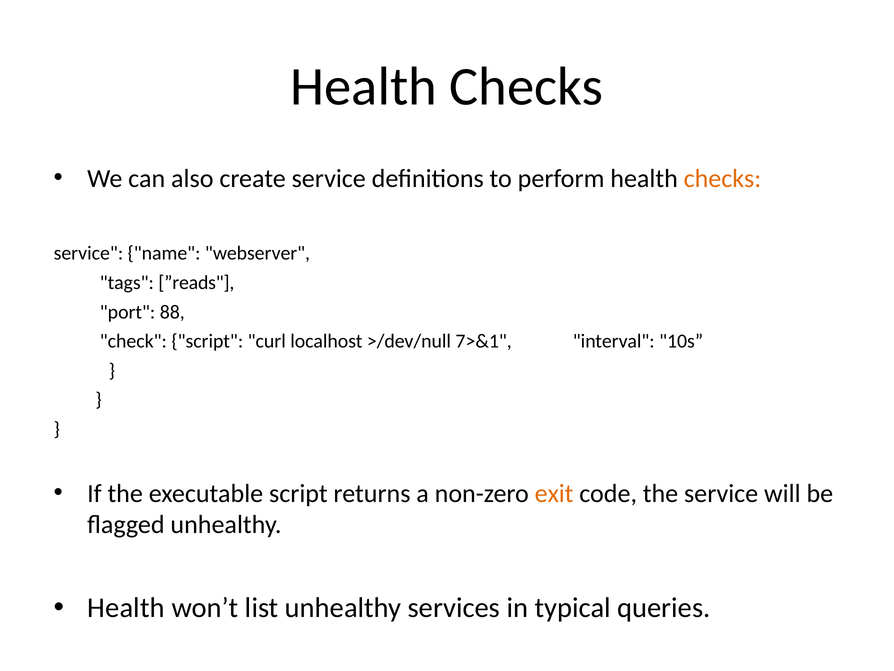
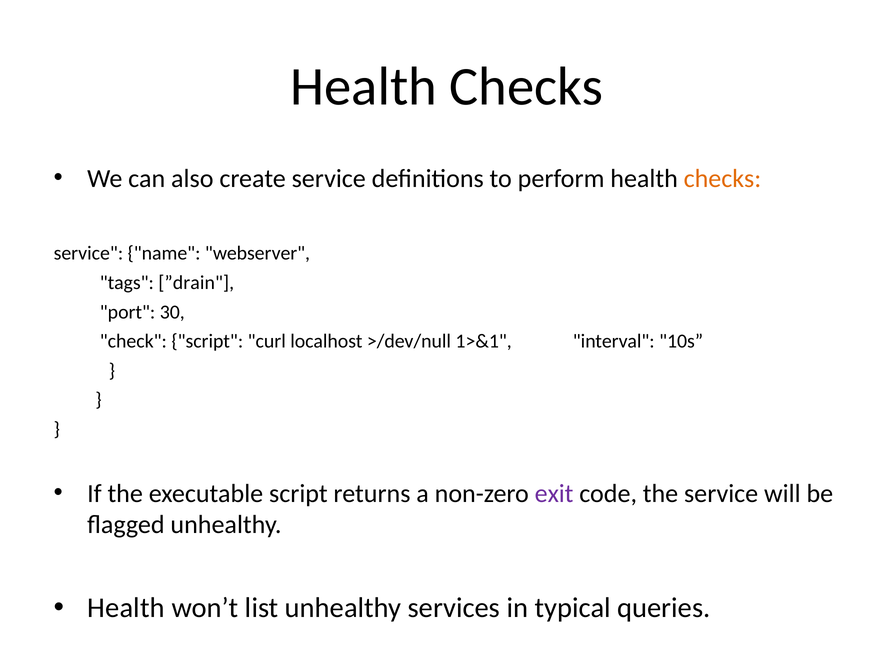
”reads: ”reads -> ”drain
88: 88 -> 30
7>&1: 7>&1 -> 1>&1
exit colour: orange -> purple
